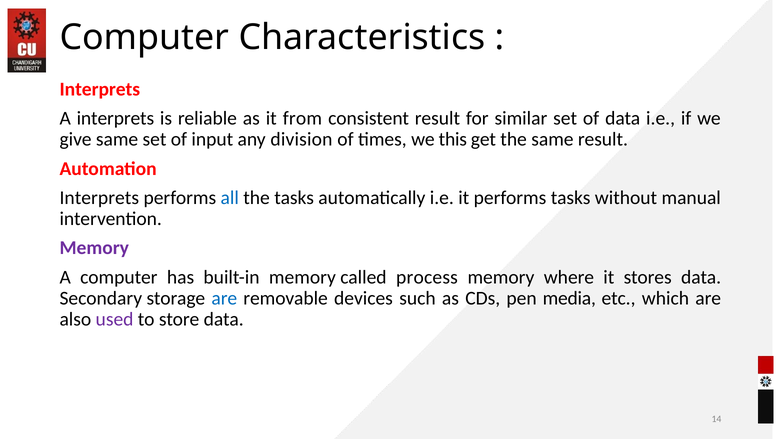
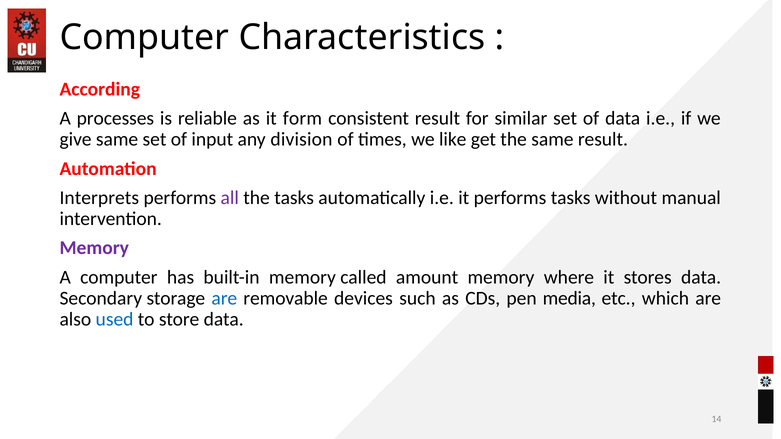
Interprets at (100, 89): Interprets -> According
A interprets: interprets -> processes
from: from -> form
this: this -> like
all colour: blue -> purple
process: process -> amount
used colour: purple -> blue
